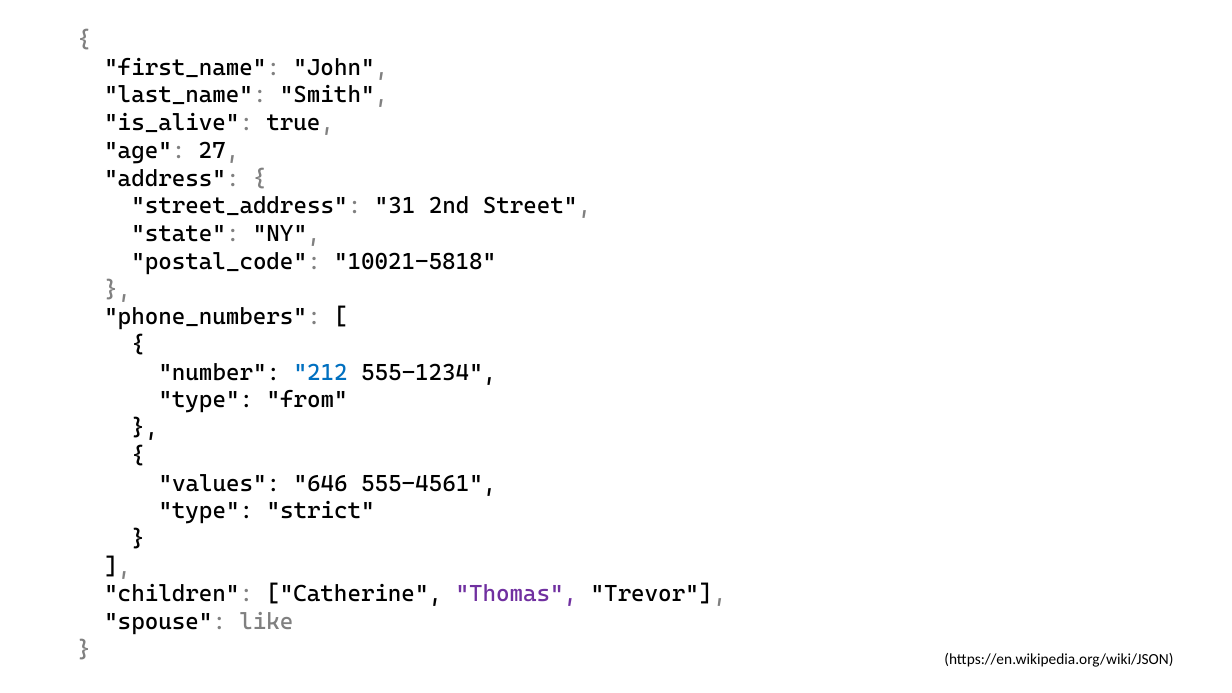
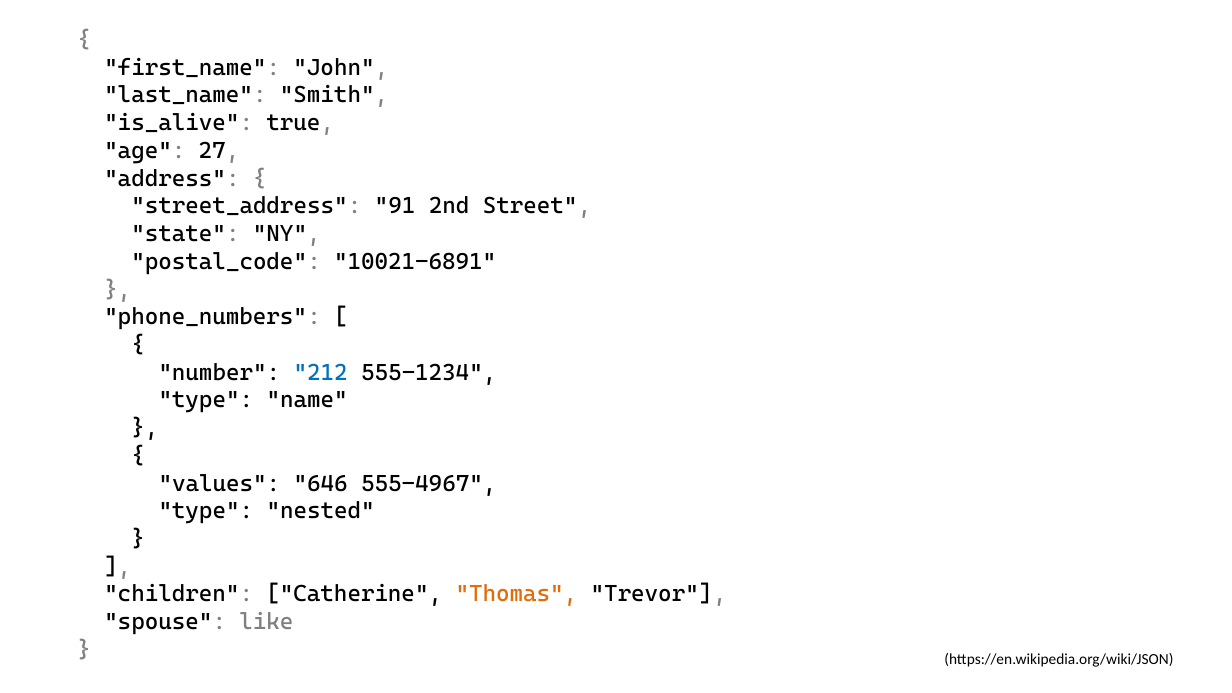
31: 31 -> 91
10021-5818: 10021-5818 -> 10021-6891
from: from -> name
555-4561: 555-4561 -> 555-4967
strict: strict -> nested
Thomas colour: purple -> orange
